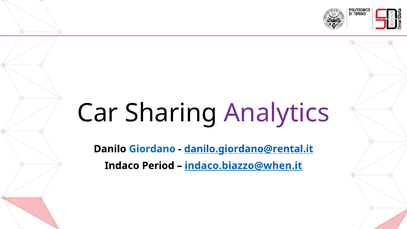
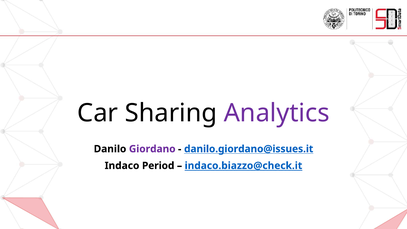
Giordano colour: blue -> purple
danilo.giordano@rental.it: danilo.giordano@rental.it -> danilo.giordano@issues.it
indaco.biazzo@when.it: indaco.biazzo@when.it -> indaco.biazzo@check.it
